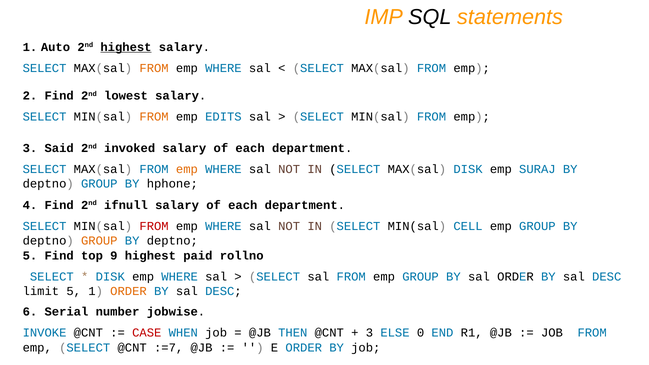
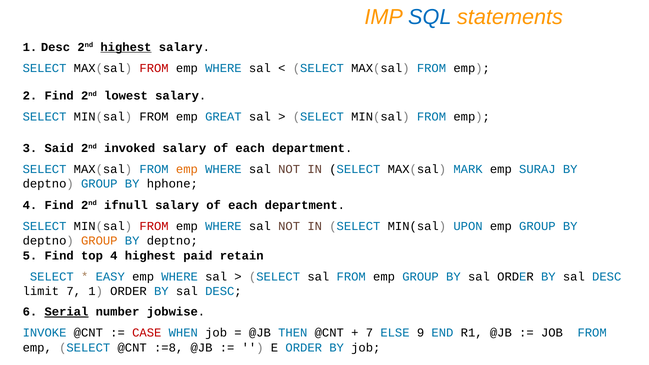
SQL colour: black -> blue
1 Auto: Auto -> Desc
FROM at (154, 68) colour: orange -> red
FROM at (154, 117) colour: orange -> black
EDITS: EDITS -> GREAT
MAX(sal DISK: DISK -> MARK
CELL: CELL -> UPON
top 9: 9 -> 4
rollno: rollno -> retain
DISK at (110, 277): DISK -> EASY
limit 5: 5 -> 7
ORDER at (128, 291) colour: orange -> black
Serial underline: none -> present
3 at (369, 333): 3 -> 7
0: 0 -> 9
:=7: :=7 -> :=8
